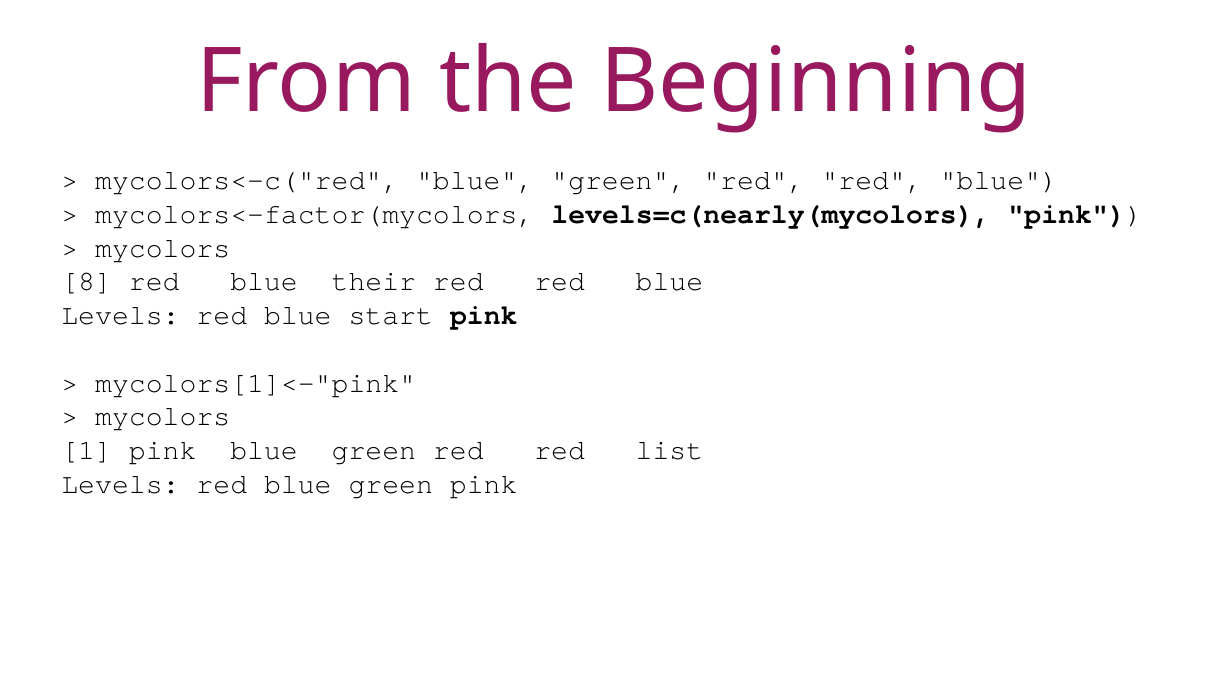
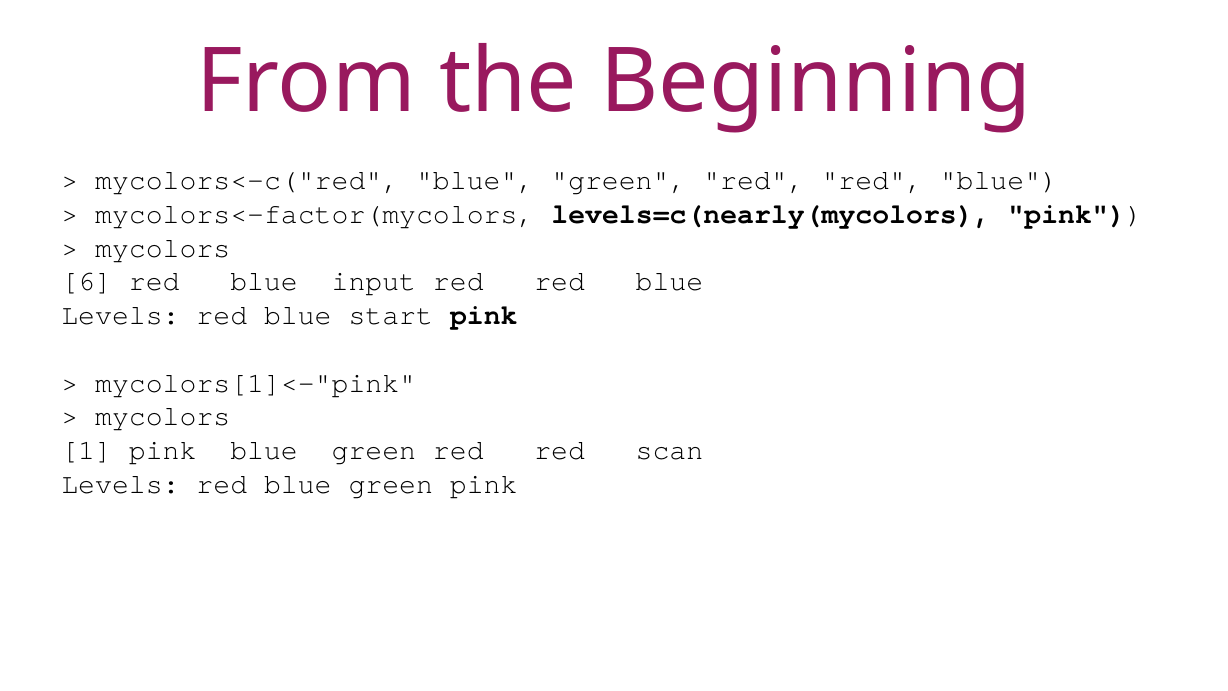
8: 8 -> 6
their: their -> input
list: list -> scan
